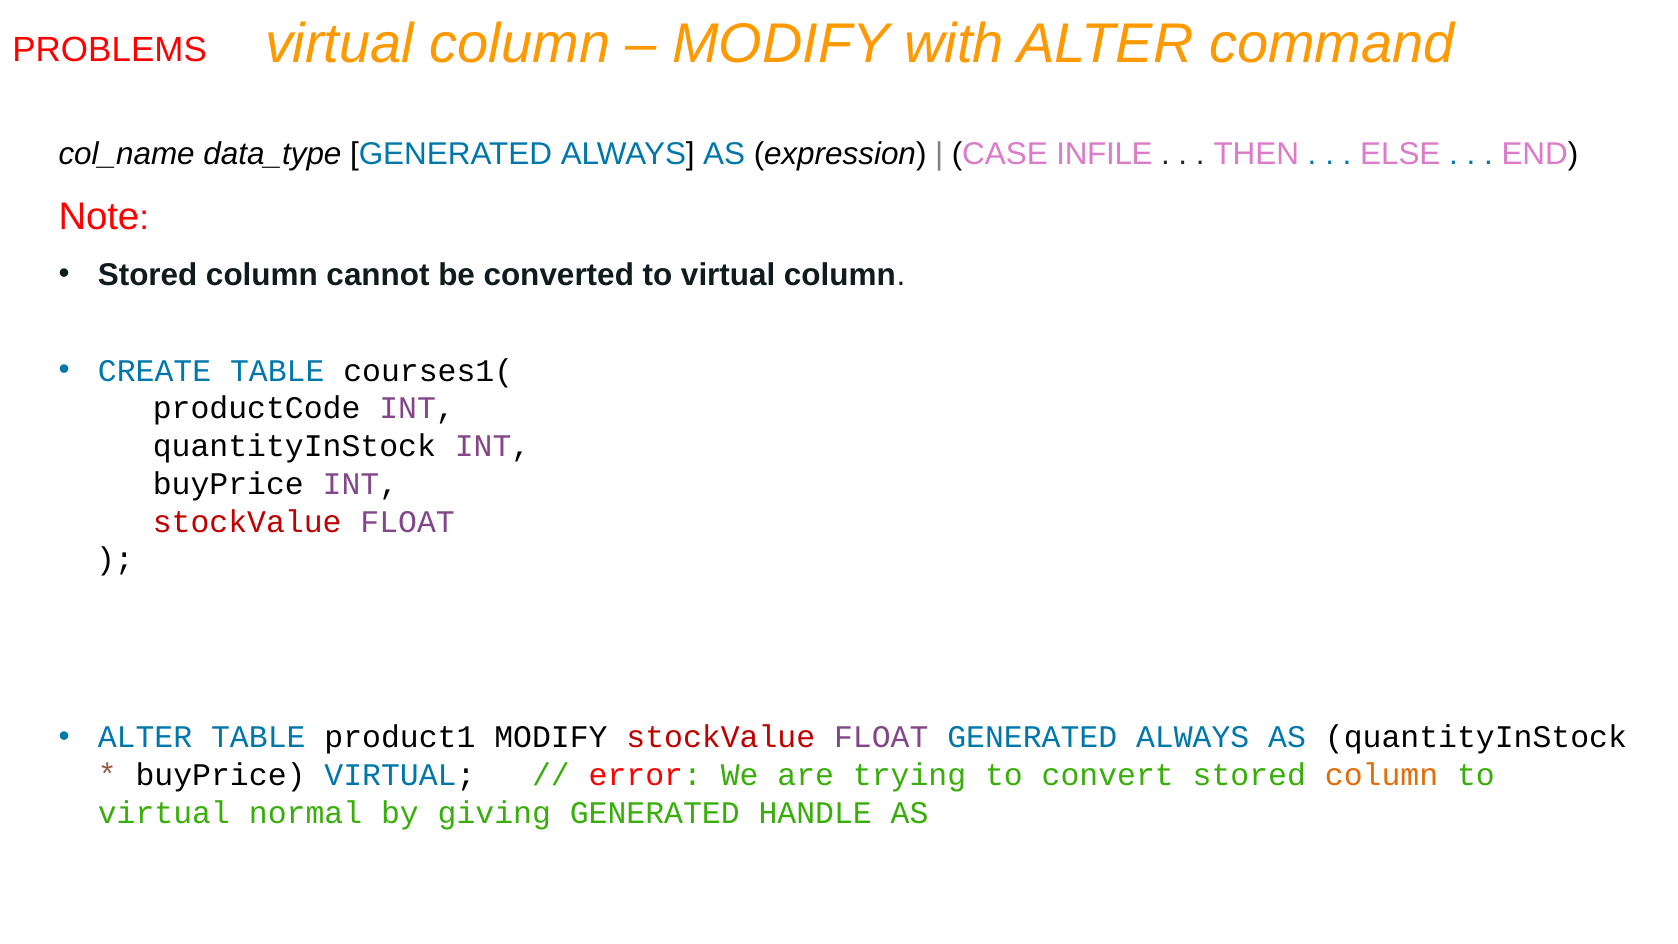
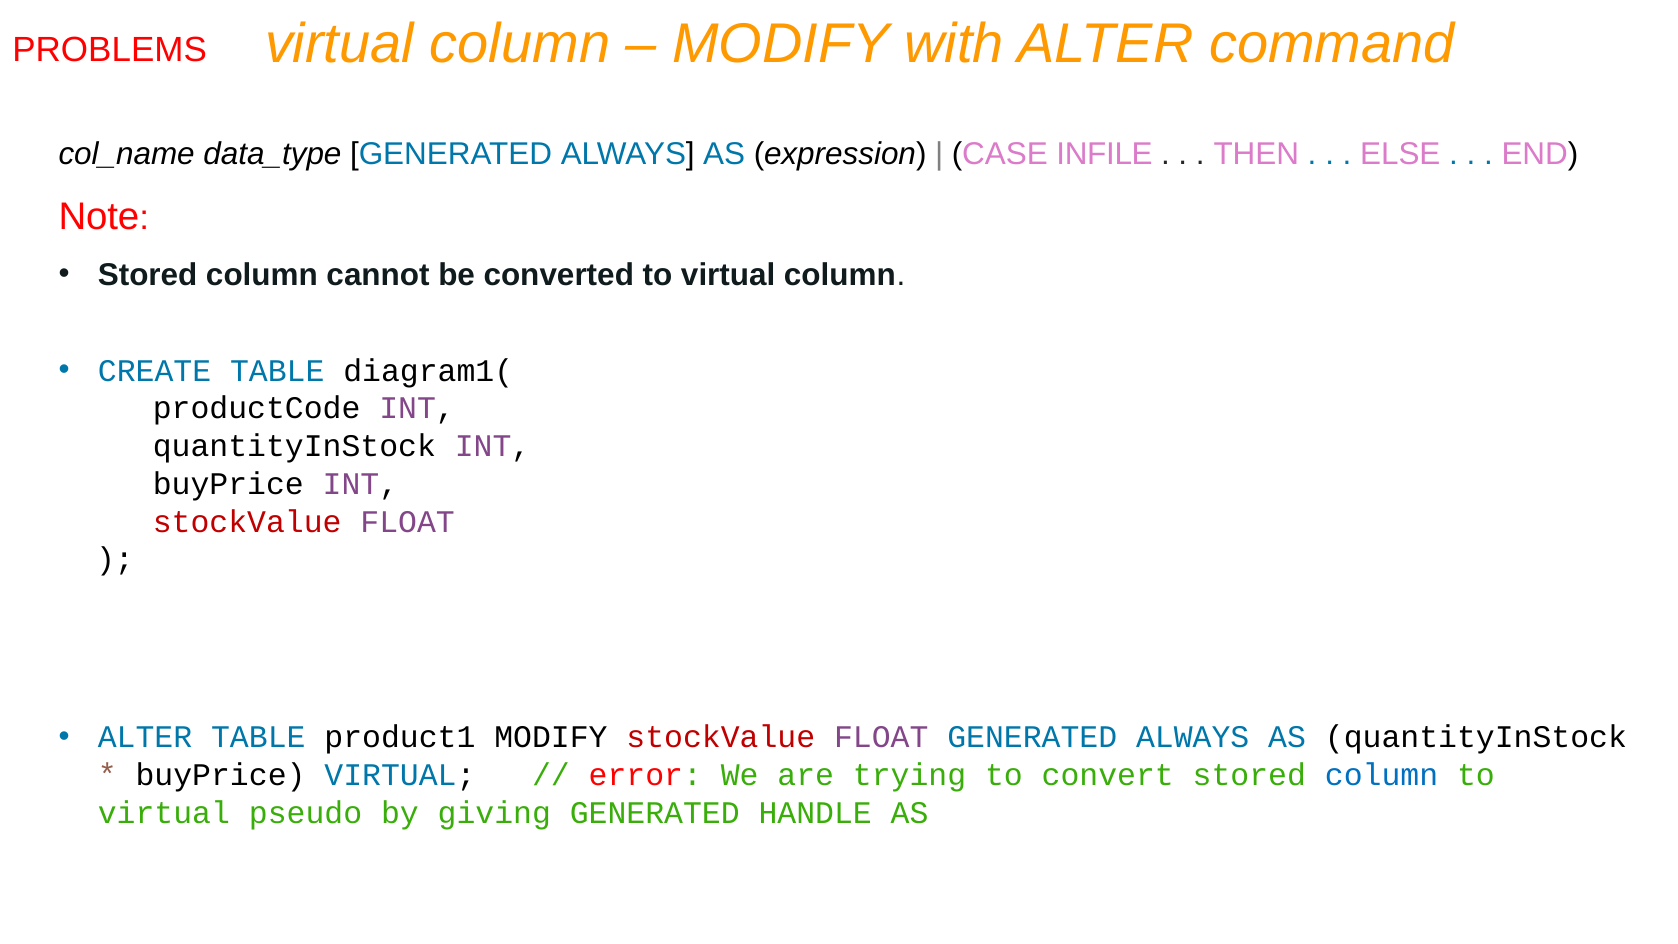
courses1(: courses1( -> diagram1(
column at (1382, 775) colour: orange -> blue
normal: normal -> pseudo
